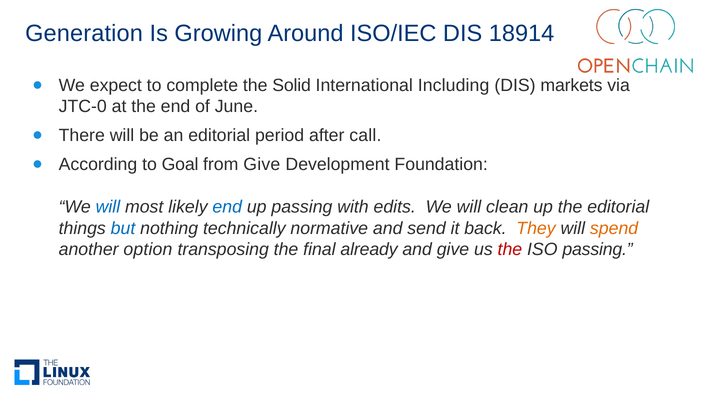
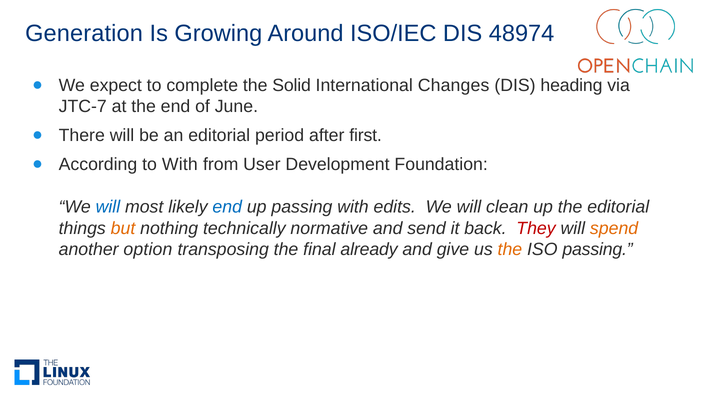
18914: 18914 -> 48974
Including: Including -> Changes
markets: markets -> heading
JTC-0: JTC-0 -> JTC-7
call: call -> first
to Goal: Goal -> With
from Give: Give -> User
but colour: blue -> orange
They colour: orange -> red
the at (510, 249) colour: red -> orange
